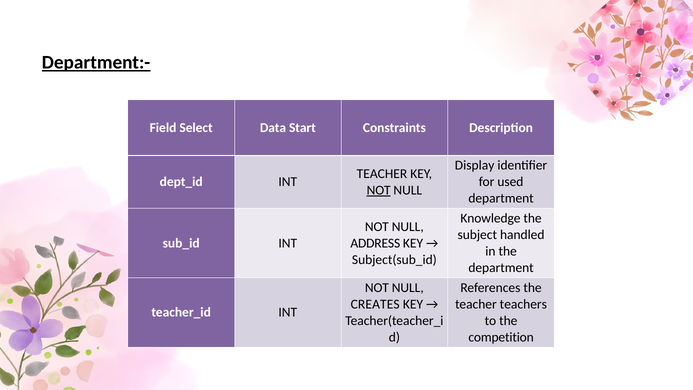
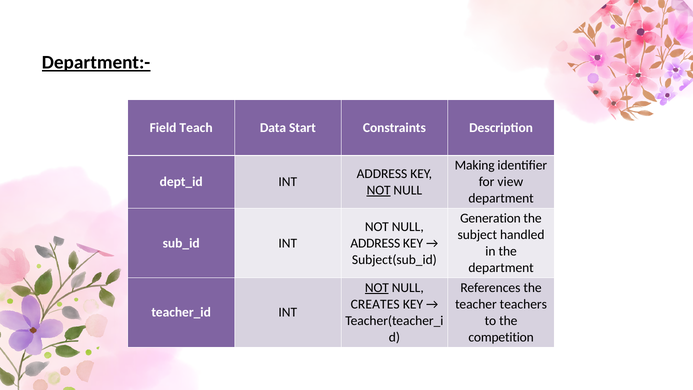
Select: Select -> Teach
Display: Display -> Making
TEACHER at (382, 174): TEACHER -> ADDRESS
used: used -> view
Knowledge: Knowledge -> Generation
NOT at (377, 288) underline: none -> present
